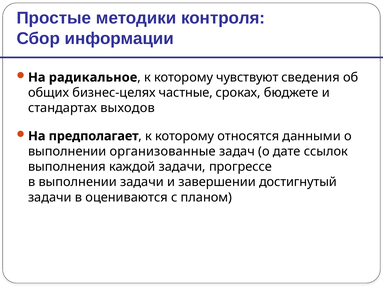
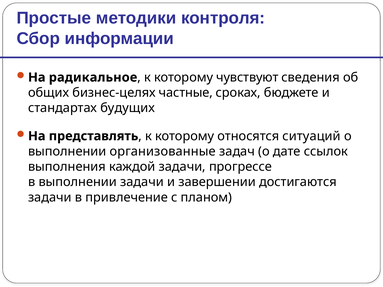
выходов: выходов -> будущих
предполагает: предполагает -> представлять
данными: данными -> ситуаций
достигнутый: достигнутый -> достигаются
оцениваются: оцениваются -> привлечение
